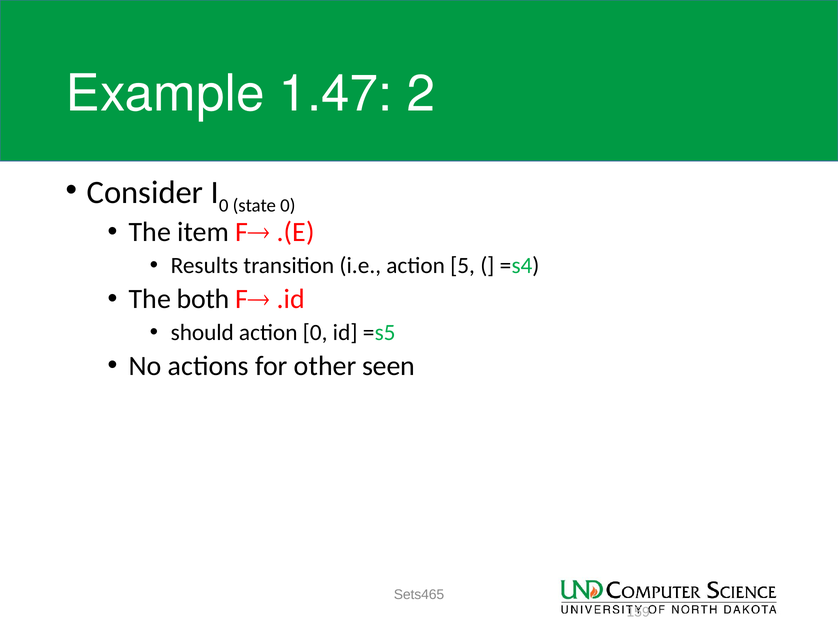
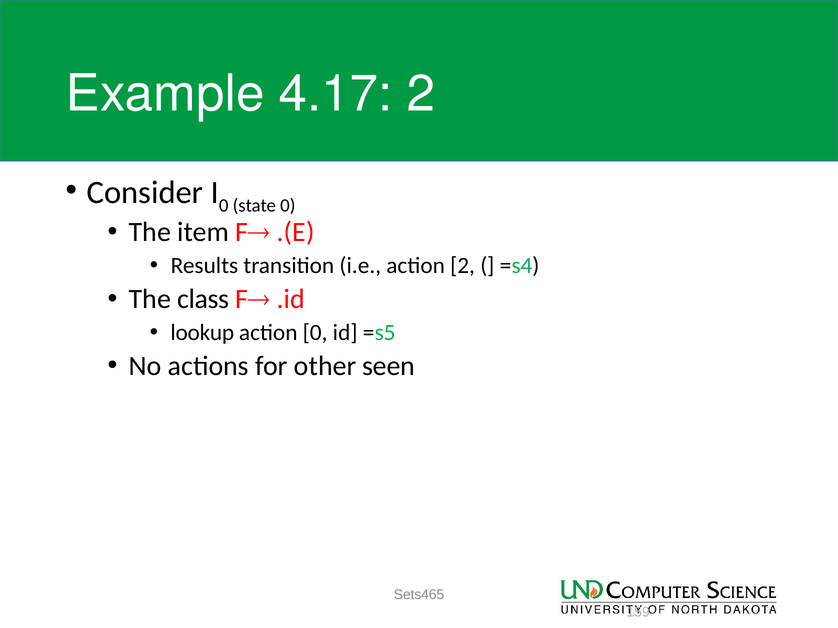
1.47: 1.47 -> 4.17
action 5: 5 -> 2
both: both -> class
should: should -> lookup
